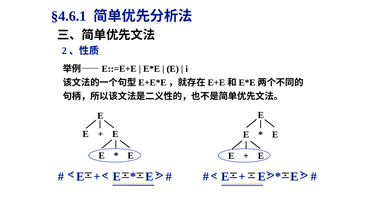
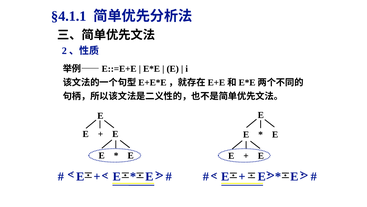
§4.6.1: §4.6.1 -> §4.1.1
